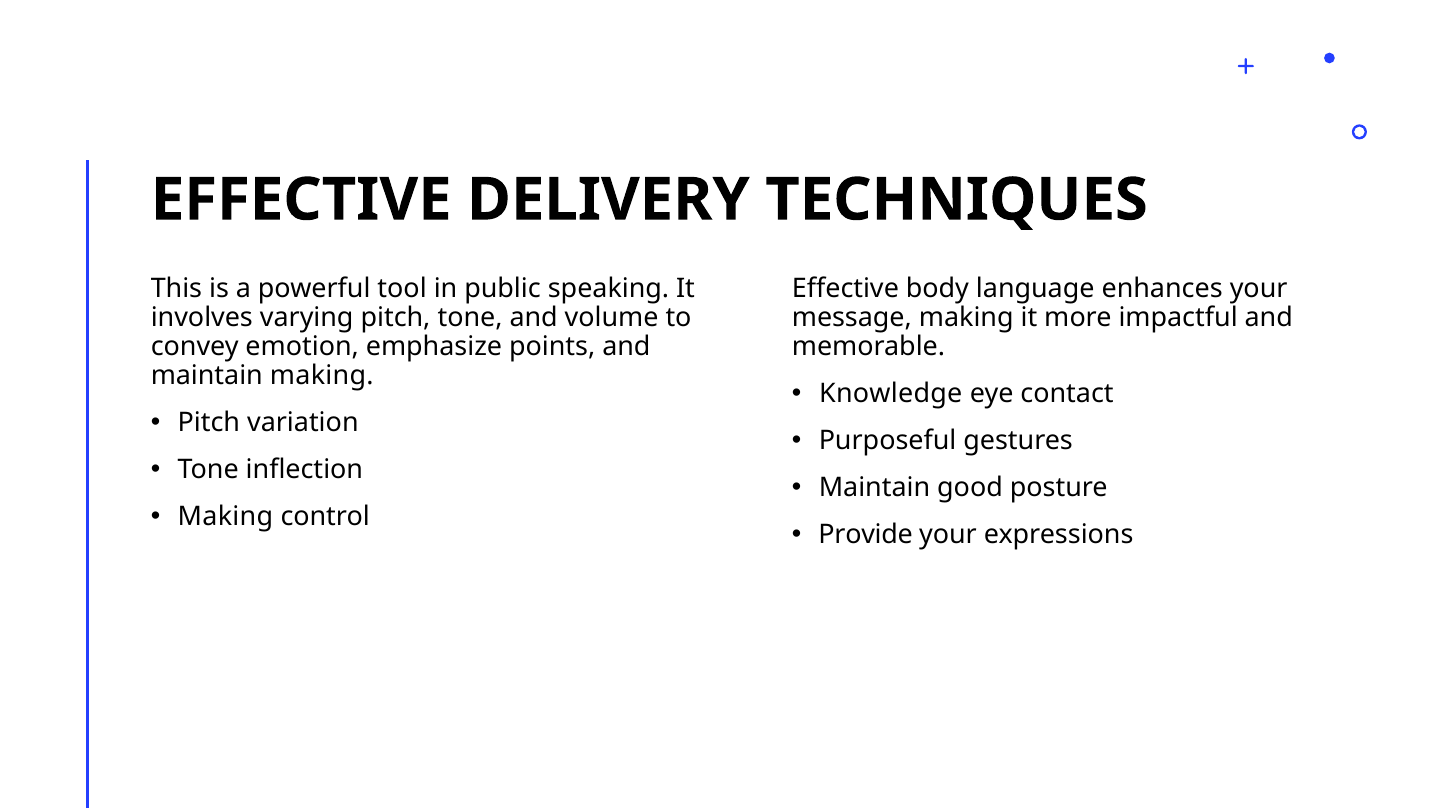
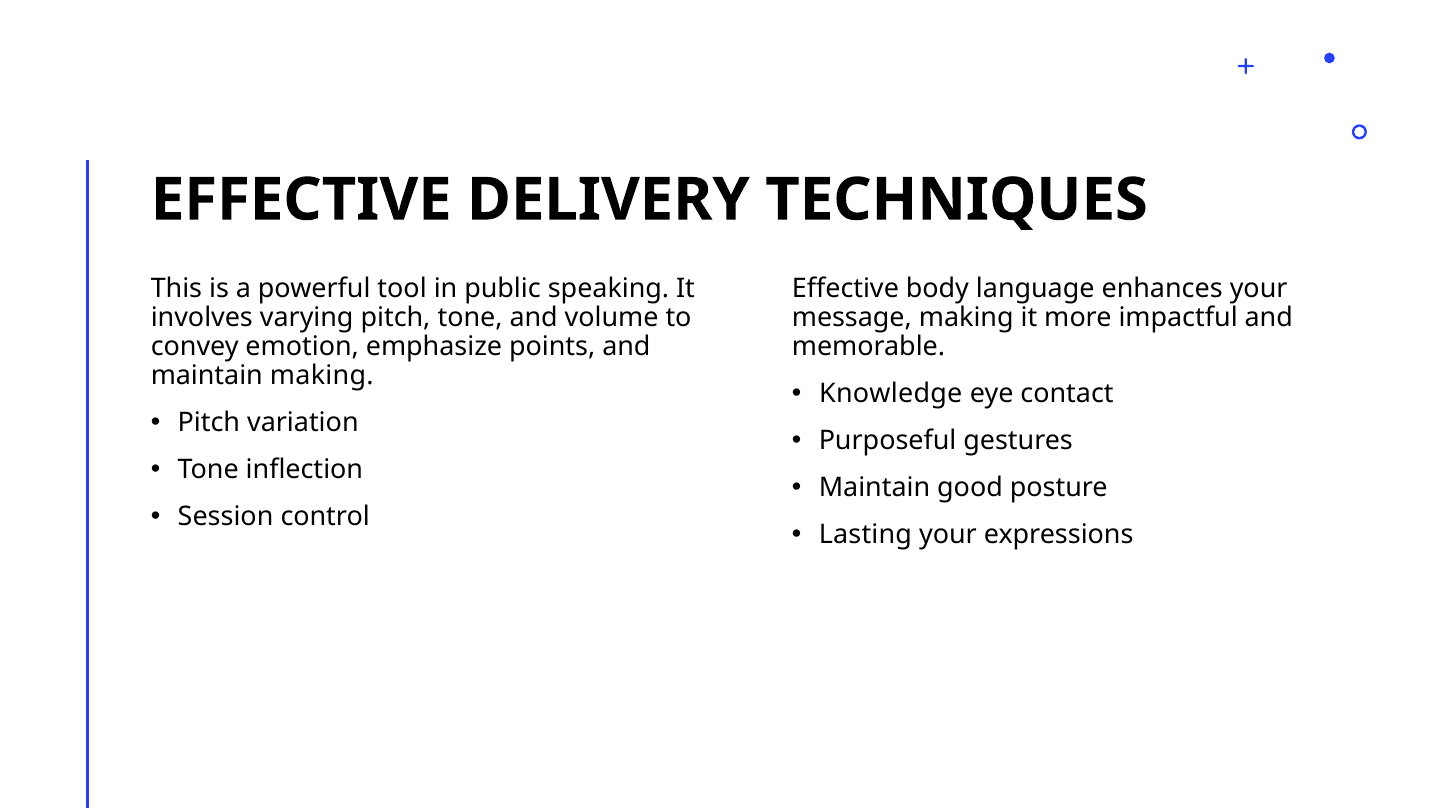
Making at (225, 517): Making -> Session
Provide: Provide -> Lasting
